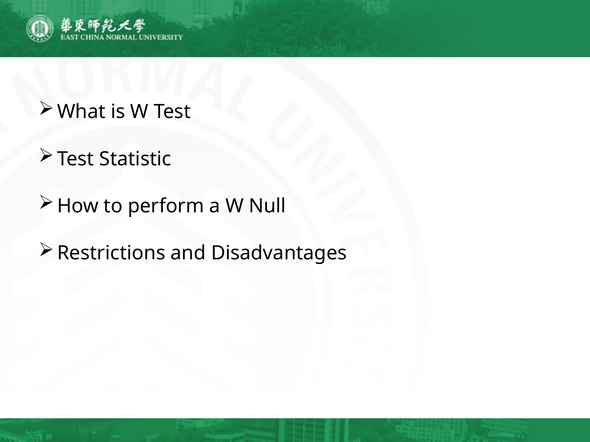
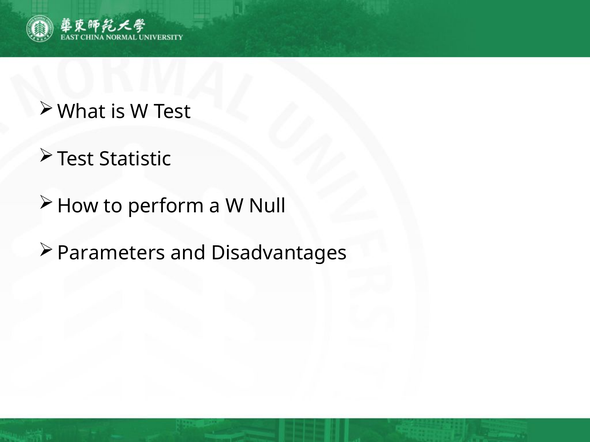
Restrictions: Restrictions -> Parameters
